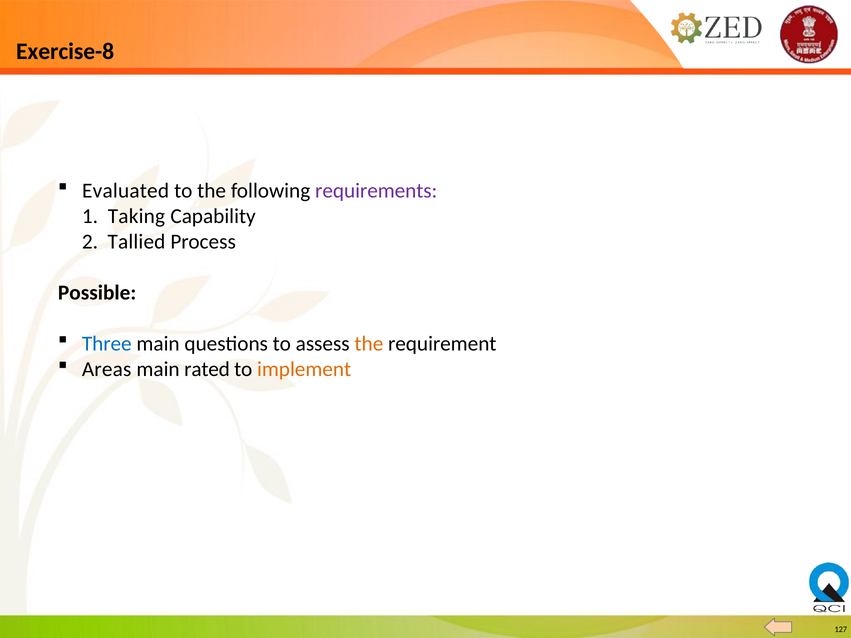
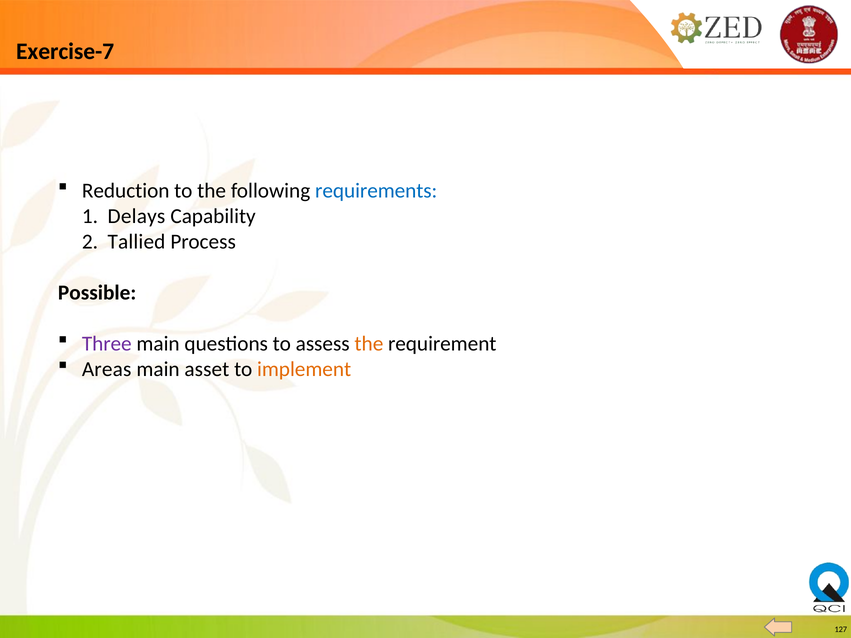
Exercise-8: Exercise-8 -> Exercise-7
Evaluated: Evaluated -> Reduction
requirements colour: purple -> blue
Taking: Taking -> Delays
Three colour: blue -> purple
rated: rated -> asset
